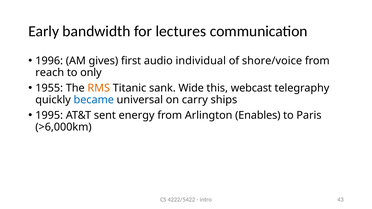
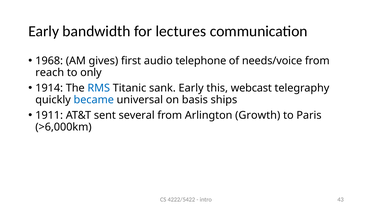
1996: 1996 -> 1968
individual: individual -> telephone
shore/voice: shore/voice -> needs/voice
1955: 1955 -> 1914
RMS colour: orange -> blue
sank Wide: Wide -> Early
carry: carry -> basis
1995: 1995 -> 1911
energy: energy -> several
Enables: Enables -> Growth
